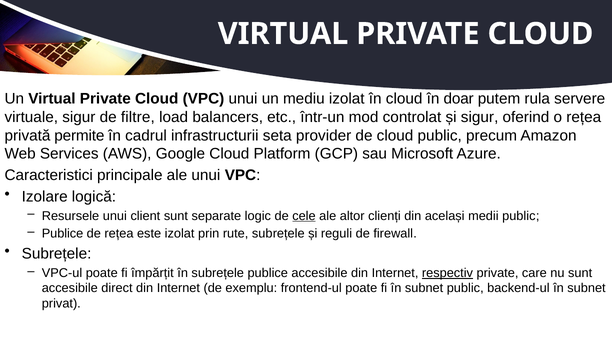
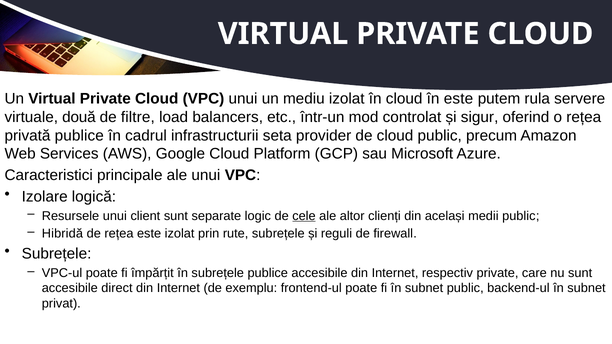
în doar: doar -> este
virtuale sigur: sigur -> două
privată permite: permite -> publice
Publice at (63, 234): Publice -> Hibridă
respectiv underline: present -> none
